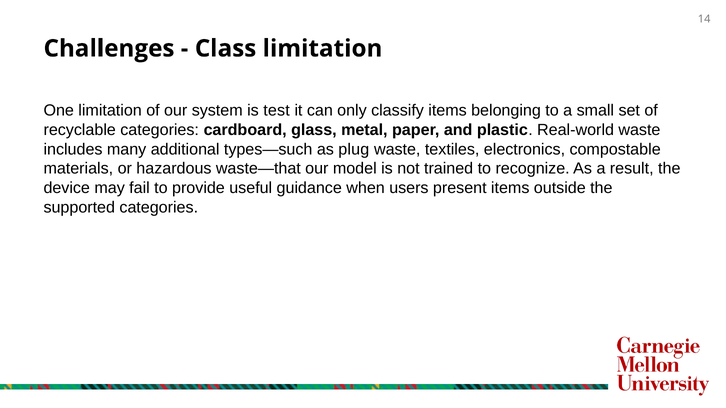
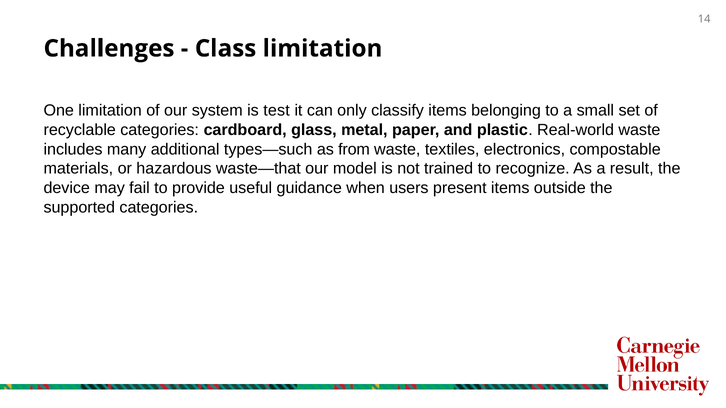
plug: plug -> from
